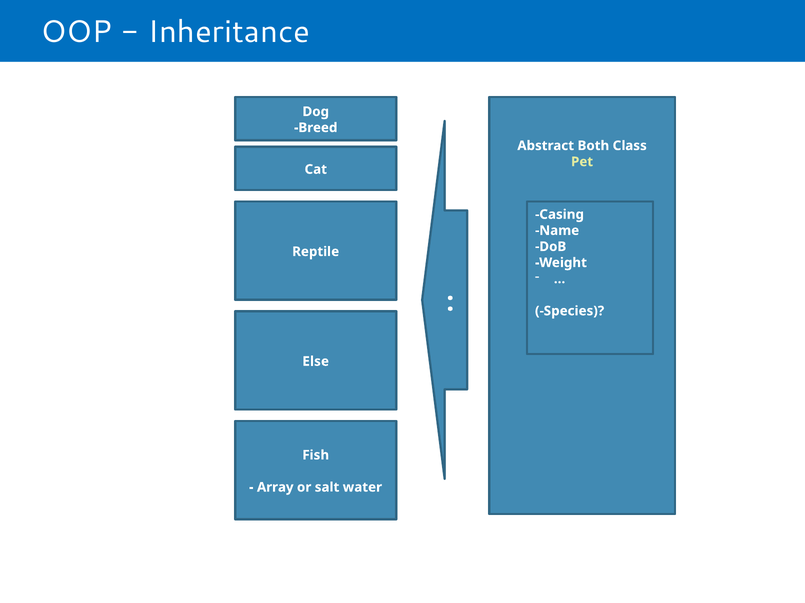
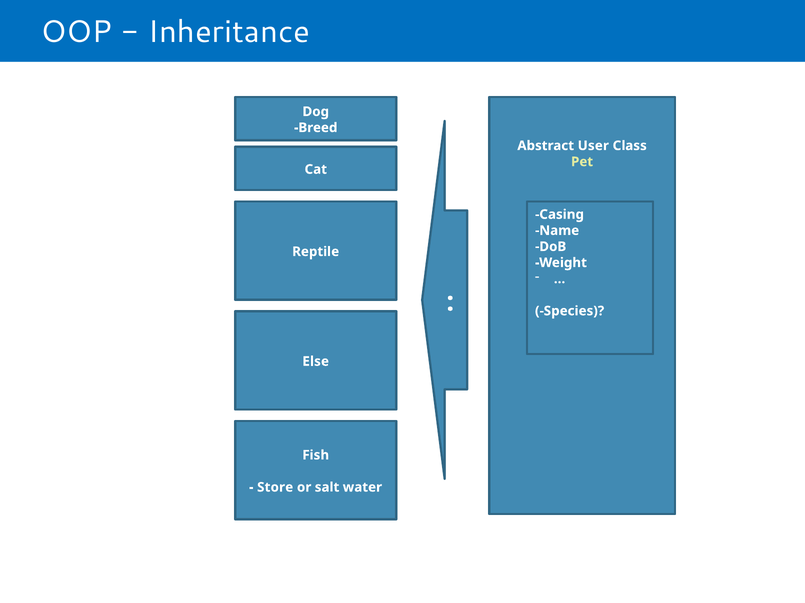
Both: Both -> User
Array: Array -> Store
